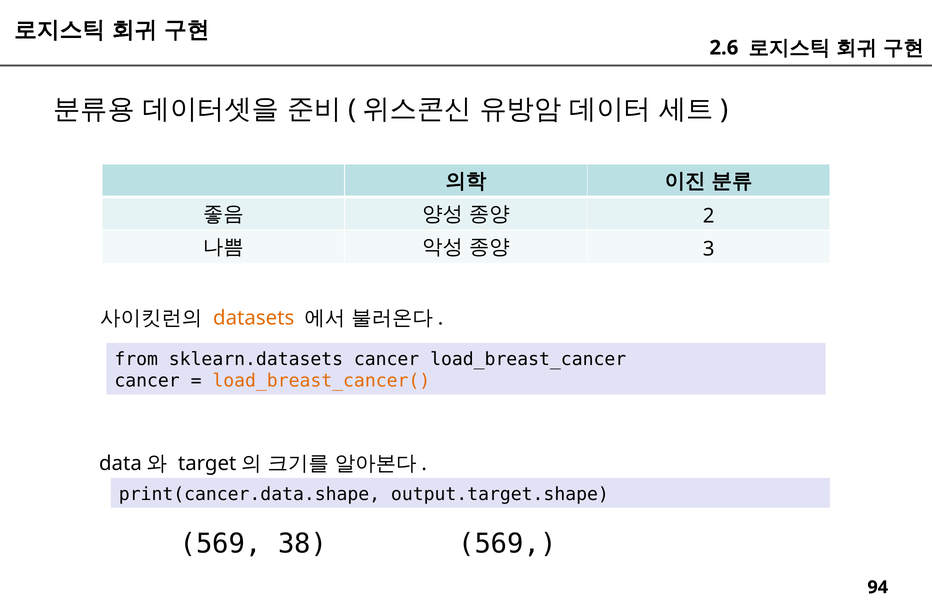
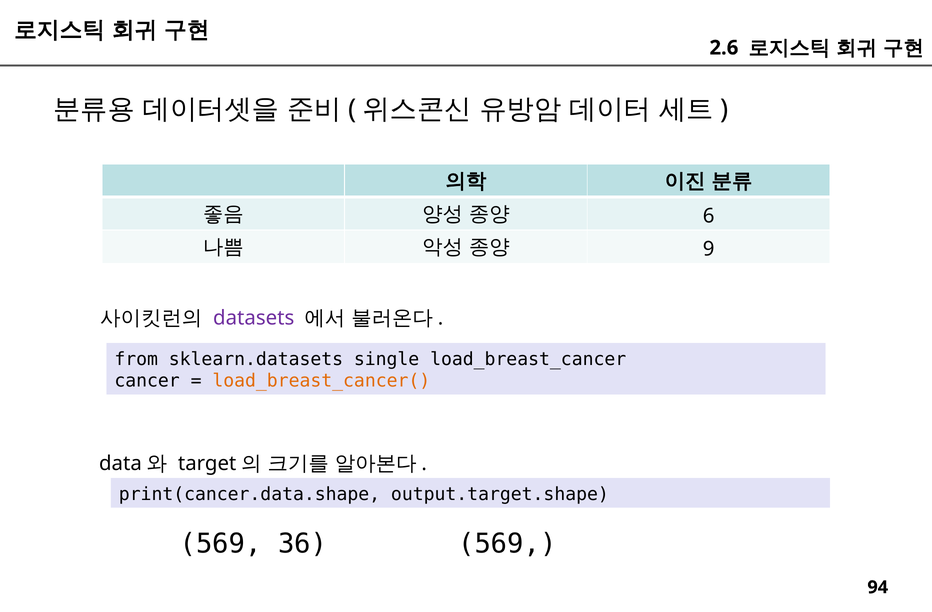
2: 2 -> 6
3: 3 -> 9
datasets colour: orange -> purple
sklearn.datasets cancer: cancer -> single
38: 38 -> 36
